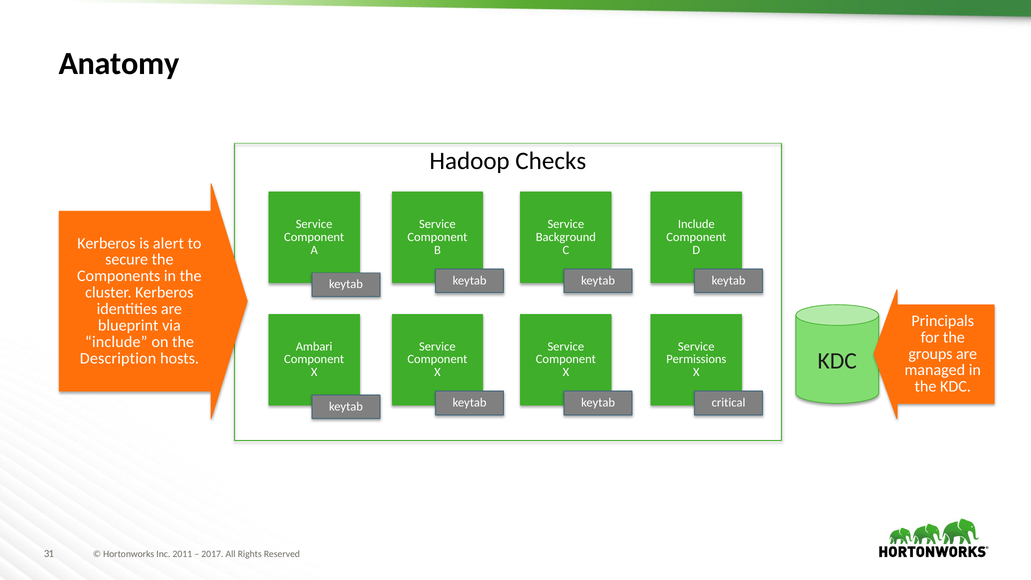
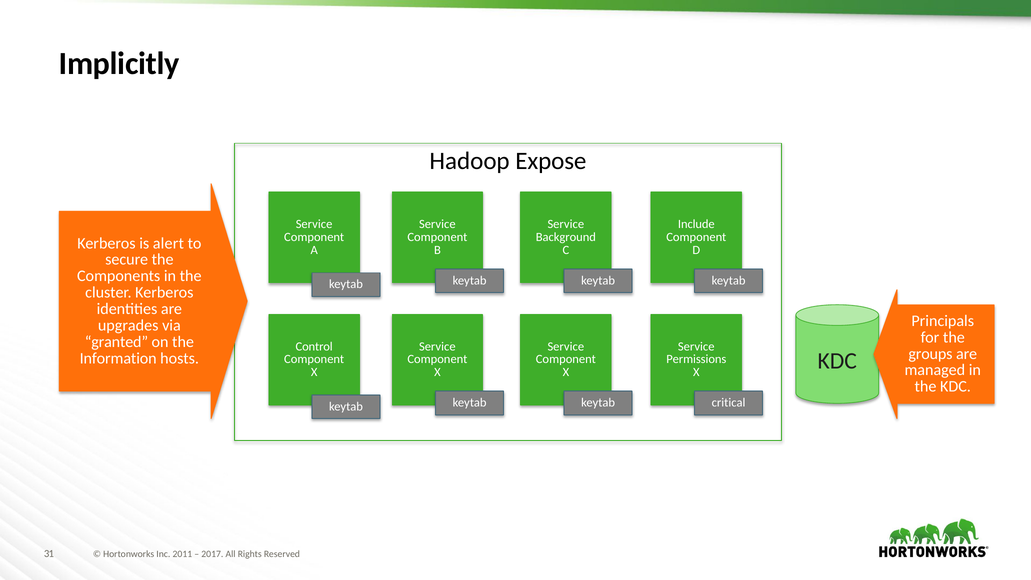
Anatomy: Anatomy -> Implicitly
Checks: Checks -> Expose
blueprint: blueprint -> upgrades
include at (116, 342): include -> granted
Ambari: Ambari -> Control
Description: Description -> Information
